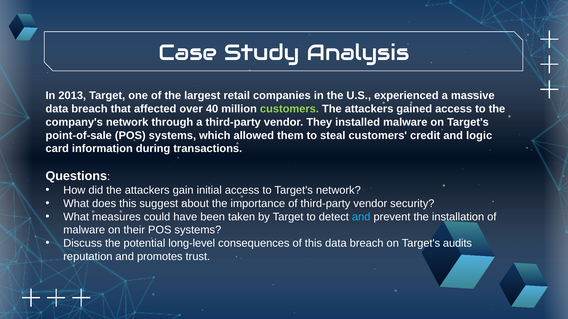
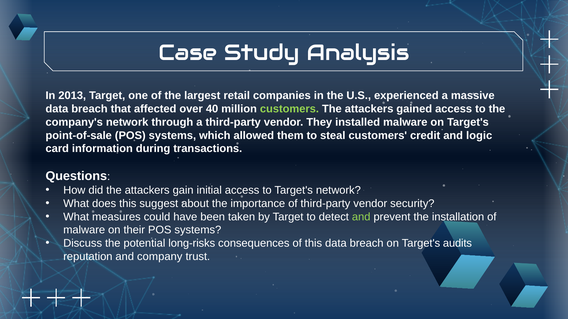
and at (361, 217) colour: light blue -> light green
long-level: long-level -> long-risks
promotes: promotes -> company
